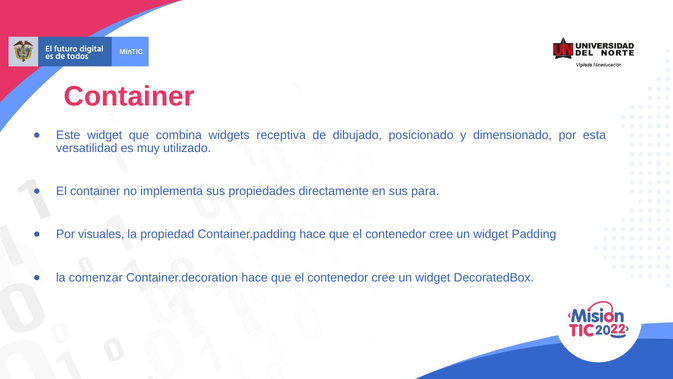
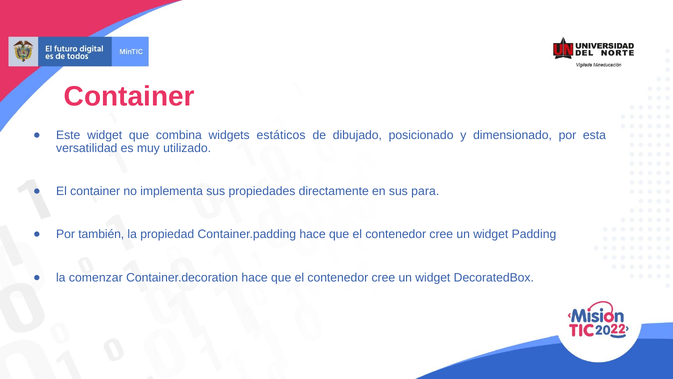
receptiva: receptiva -> estáticos
visuales: visuales -> también
